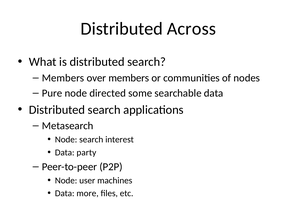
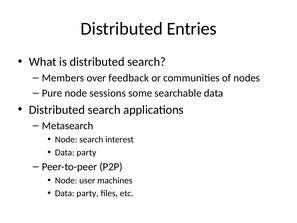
Across: Across -> Entries
over members: members -> feedback
directed: directed -> sessions
more at (88, 193): more -> party
